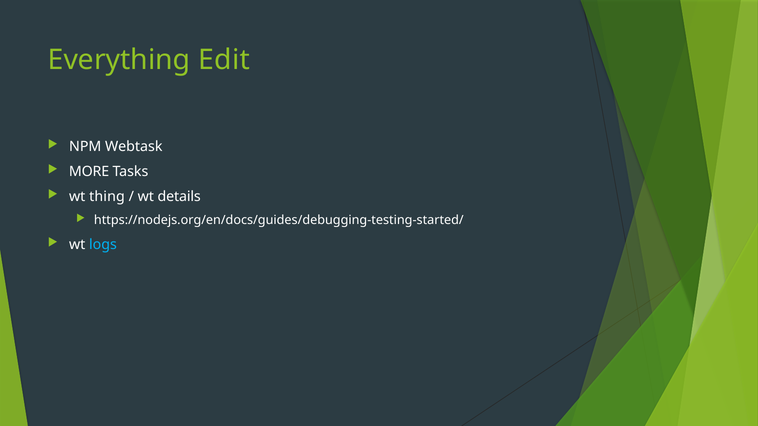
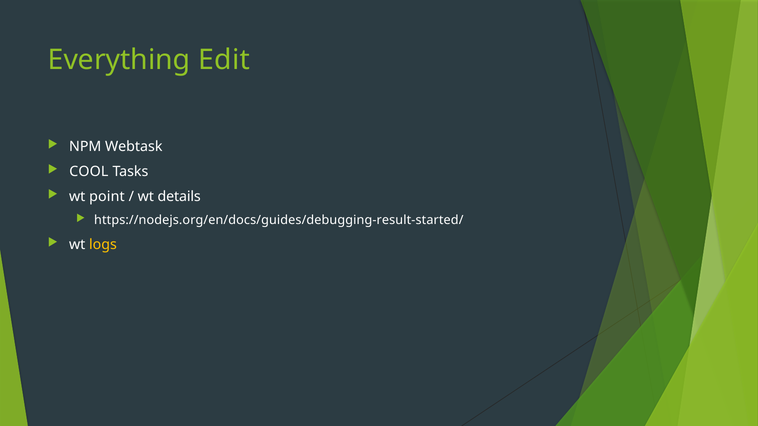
MORE: MORE -> COOL
thing: thing -> point
https://nodejs.org/en/docs/guides/debugging-testing-started/: https://nodejs.org/en/docs/guides/debugging-testing-started/ -> https://nodejs.org/en/docs/guides/debugging-result-started/
logs colour: light blue -> yellow
